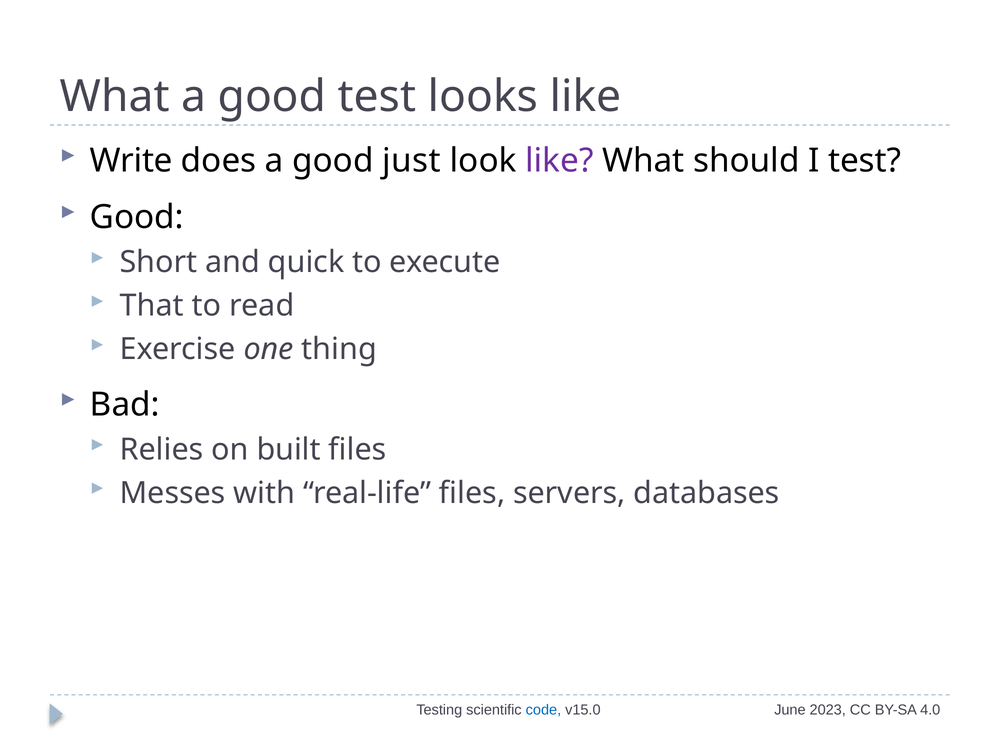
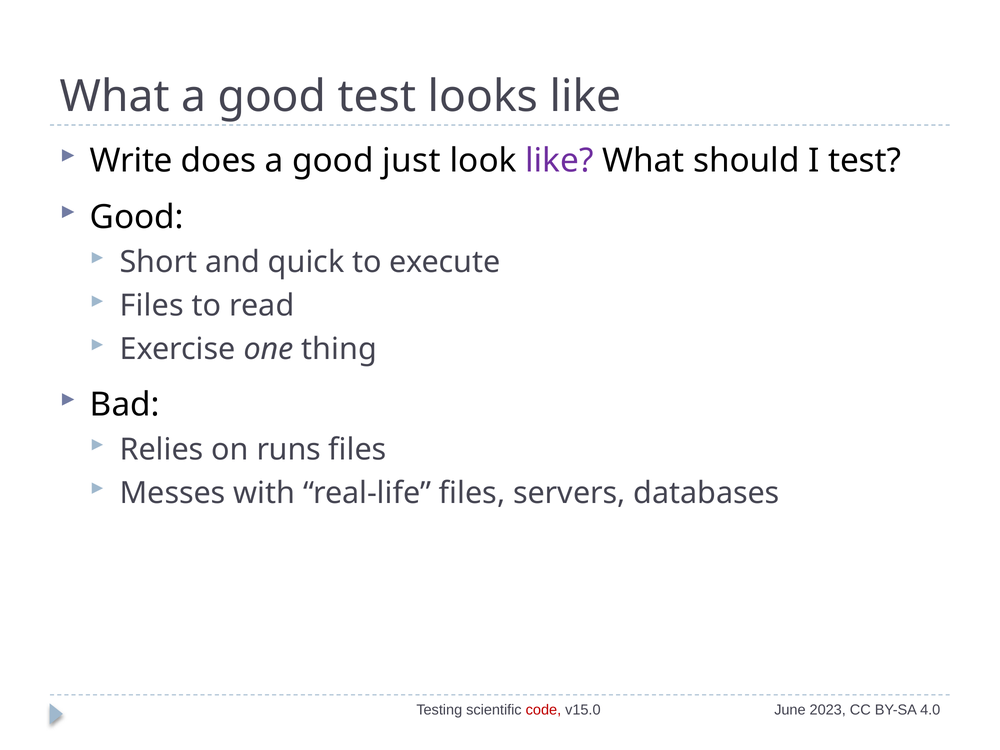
That at (152, 306): That -> Files
built: built -> runs
code colour: blue -> red
